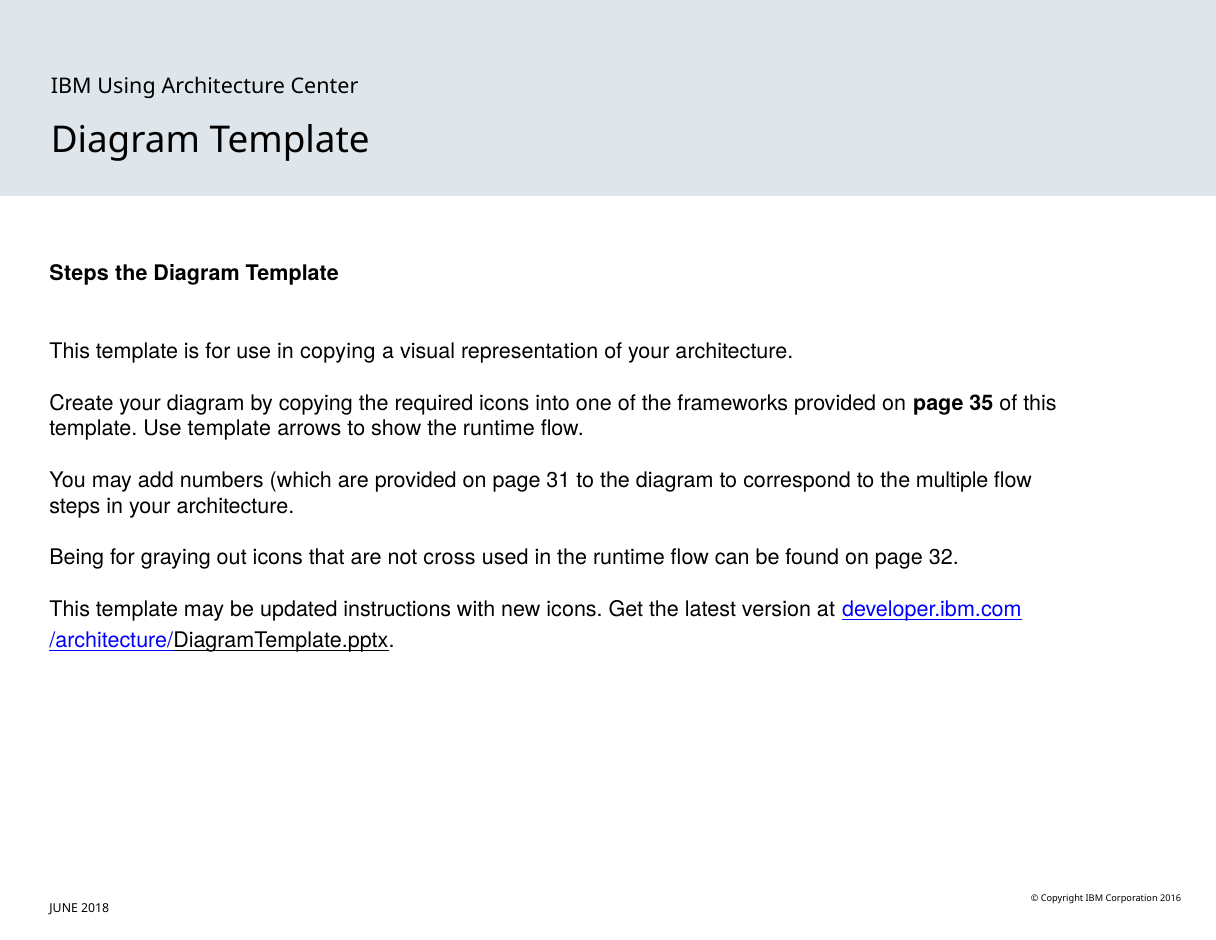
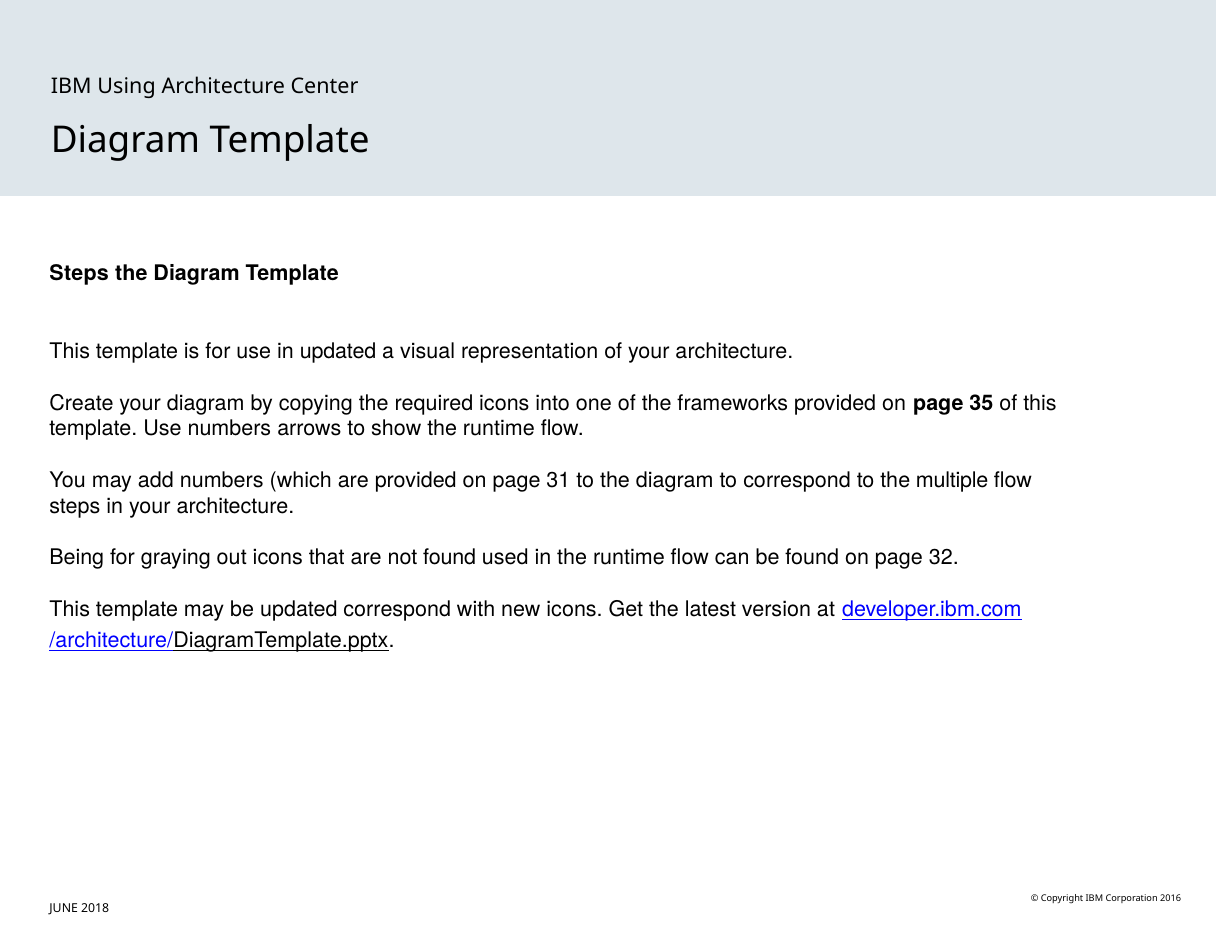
in copying: copying -> updated
Use template: template -> numbers
not cross: cross -> found
updated instructions: instructions -> correspond
